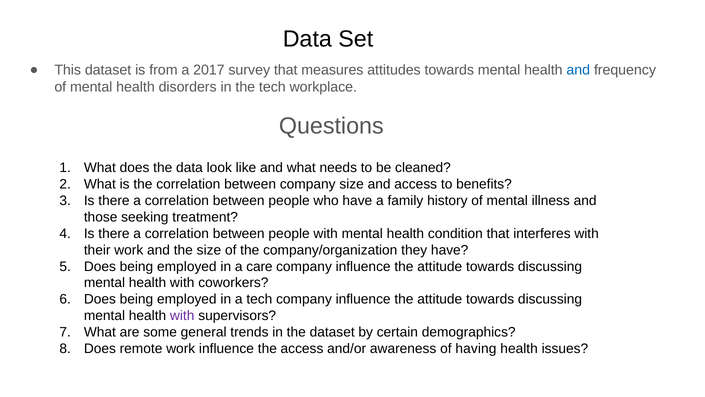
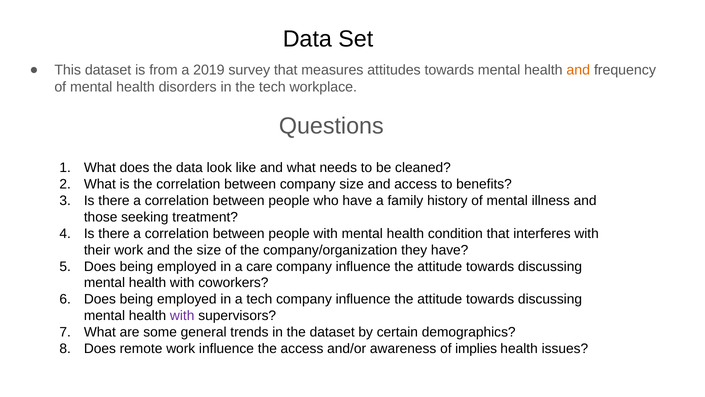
2017: 2017 -> 2019
and at (578, 70) colour: blue -> orange
having: having -> implies
